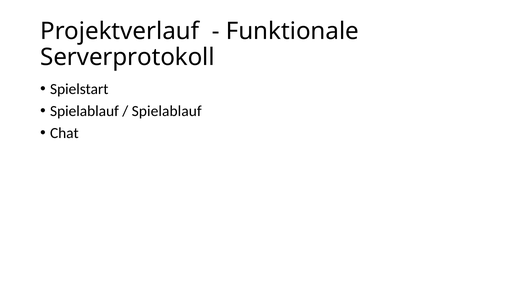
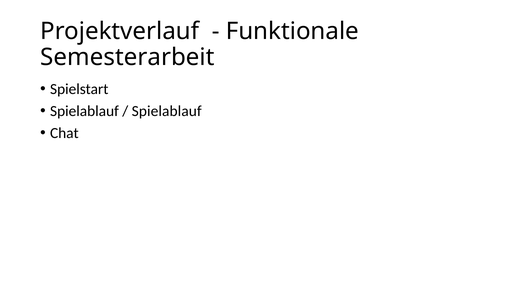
Serverprotokoll: Serverprotokoll -> Semesterarbeit
